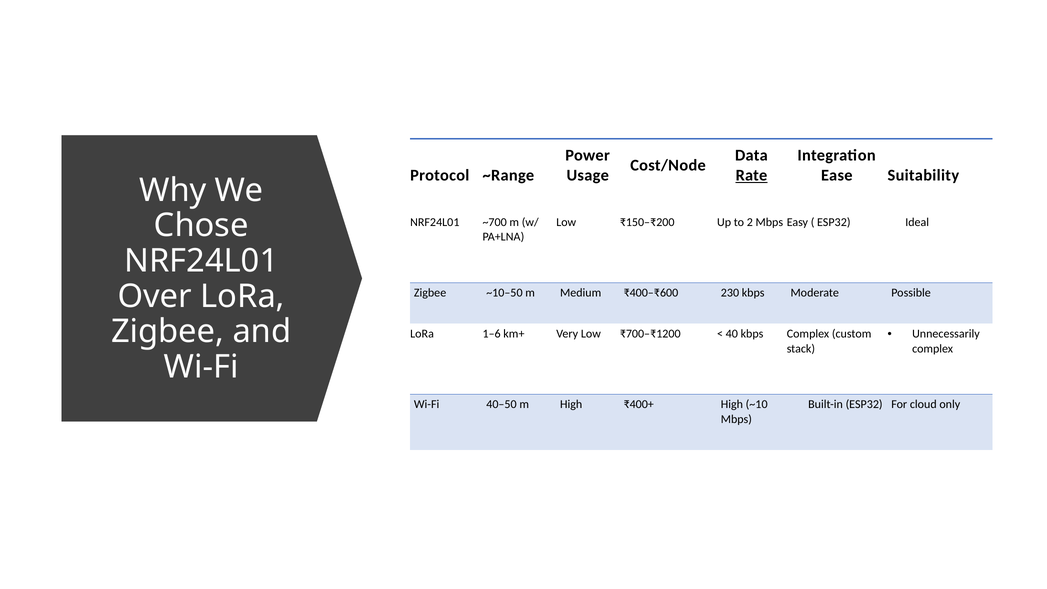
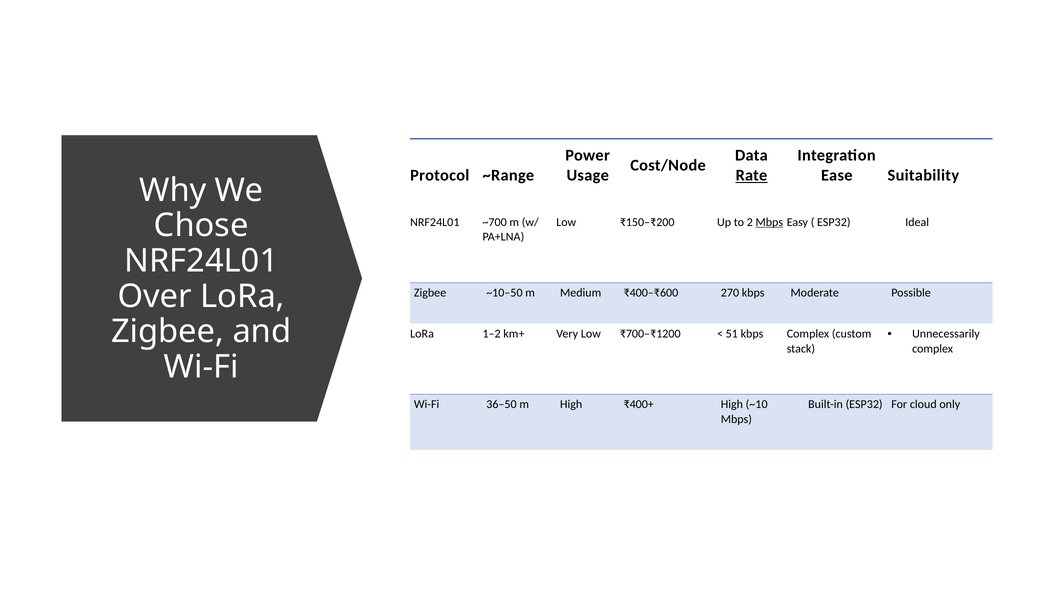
Mbps at (769, 222) underline: none -> present
230: 230 -> 270
1–6: 1–6 -> 1–2
40: 40 -> 51
40–50: 40–50 -> 36–50
